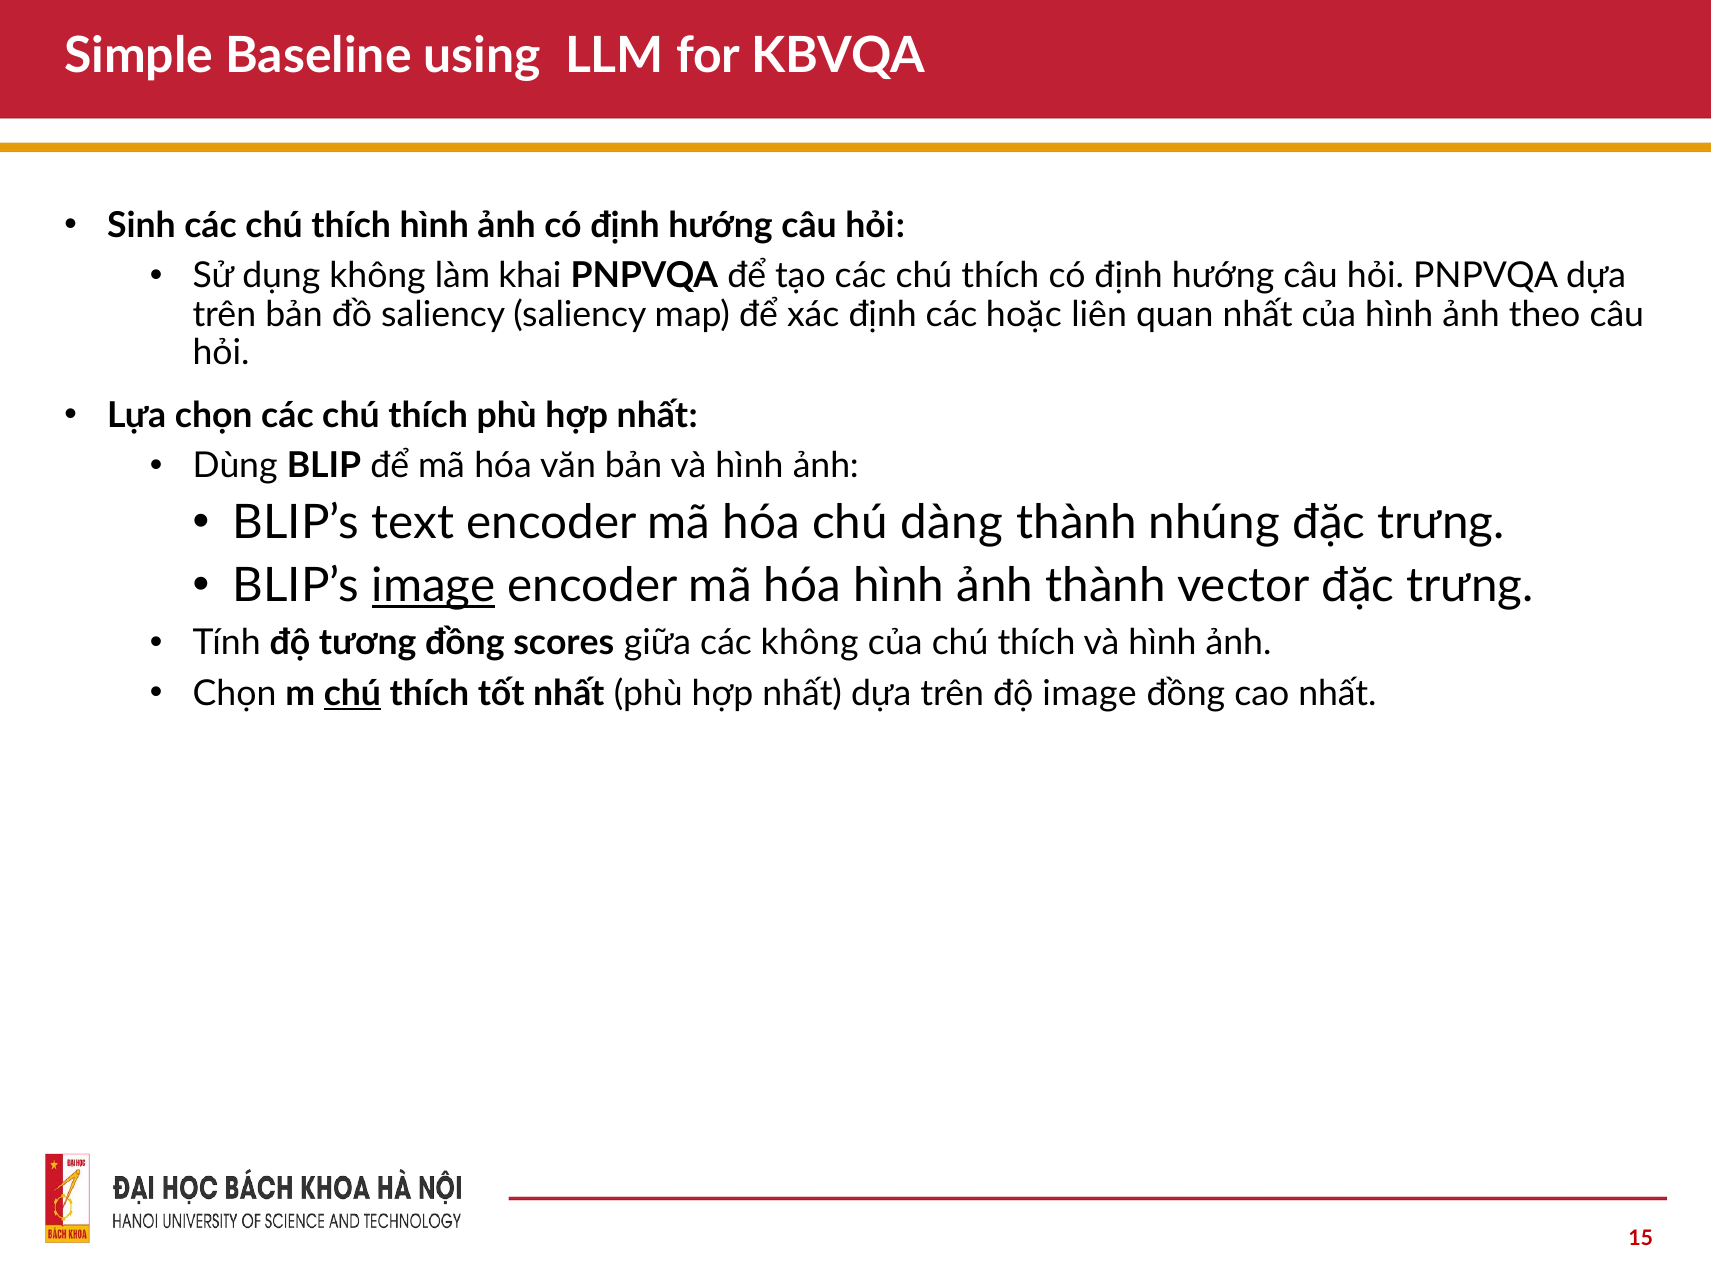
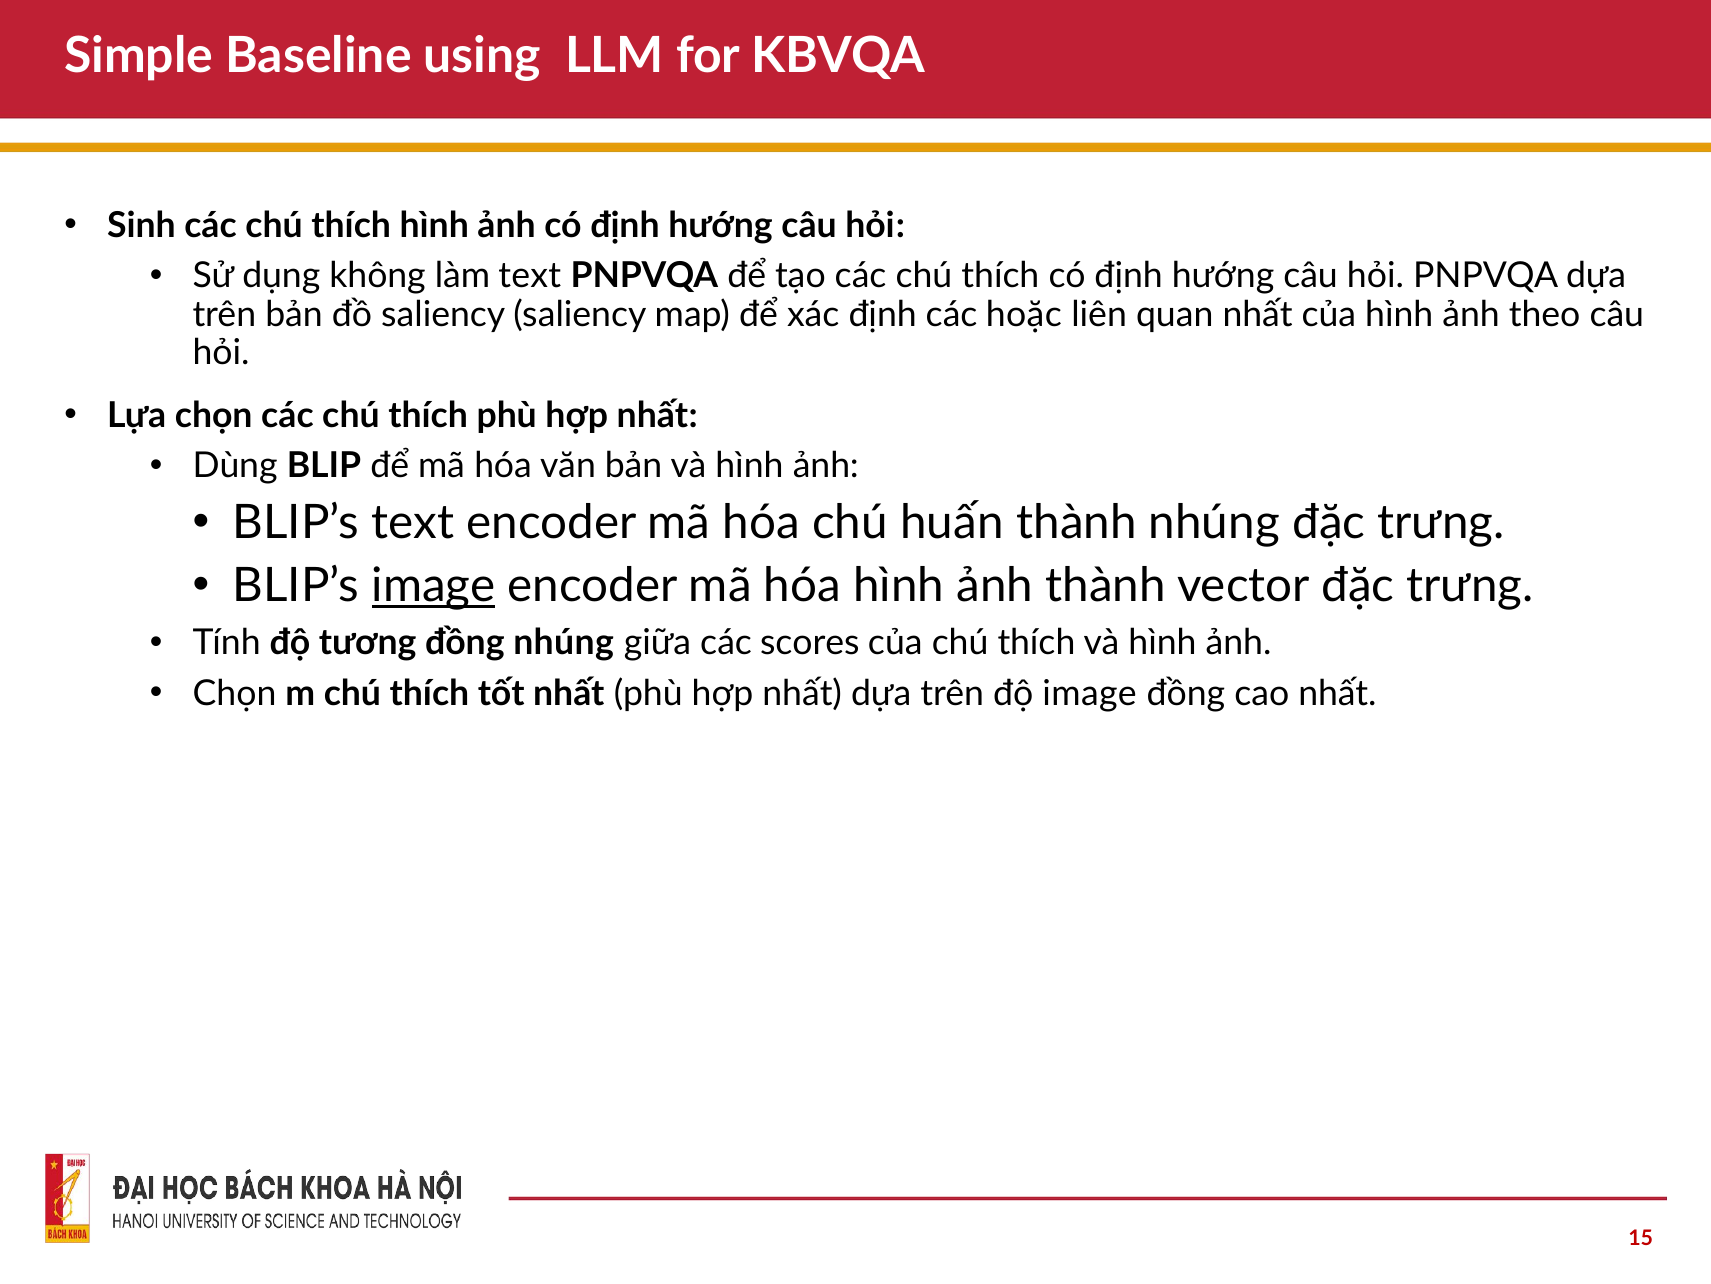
làm khai: khai -> text
dàng: dàng -> huấn
đồng scores: scores -> nhúng
các không: không -> scores
chú at (352, 693) underline: present -> none
